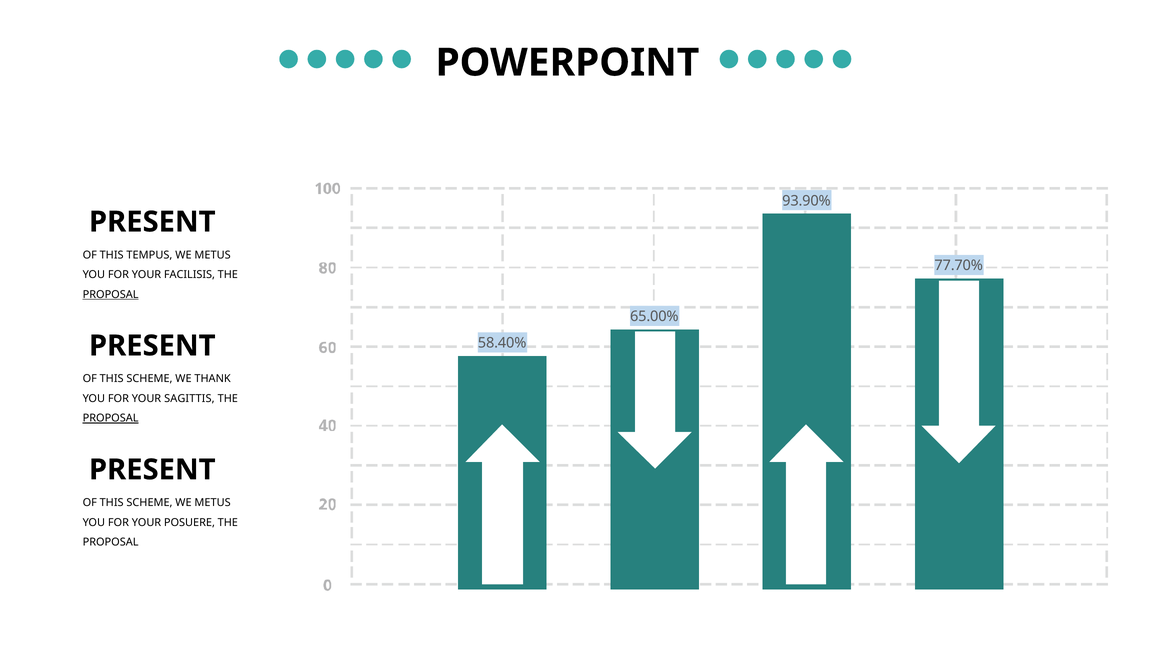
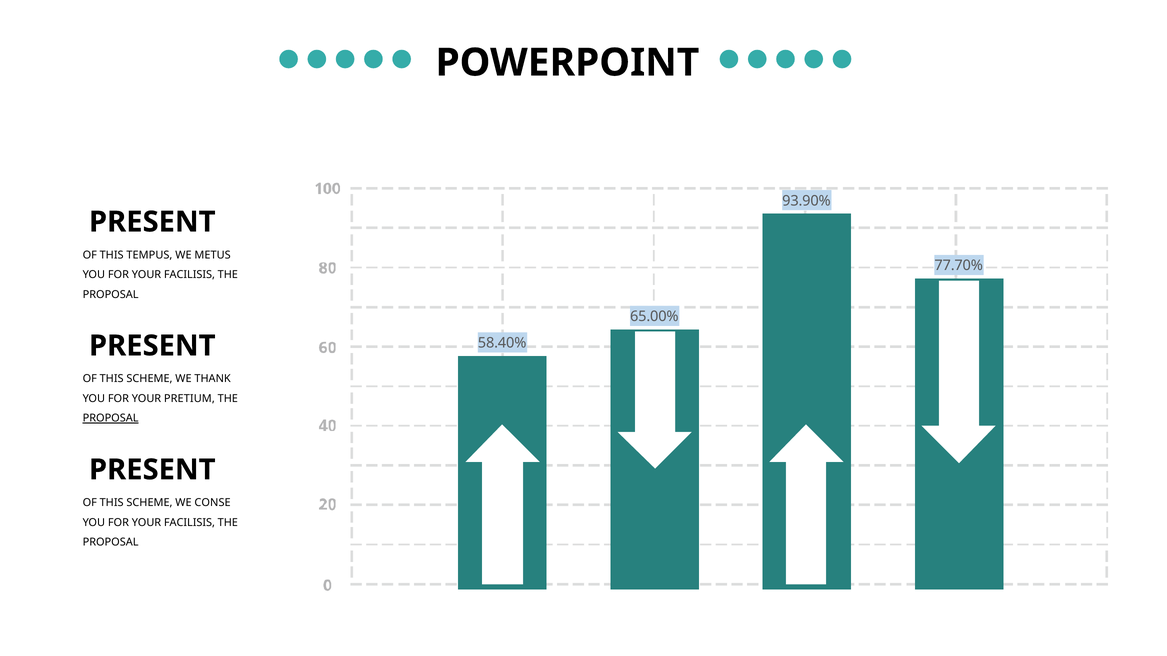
PROPOSAL at (111, 295) underline: present -> none
SAGITTIS: SAGITTIS -> PRETIUM
SCHEME WE METUS: METUS -> CONSE
POSUERE at (189, 523): POSUERE -> FACILISIS
